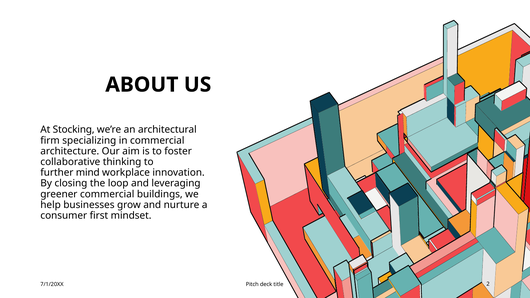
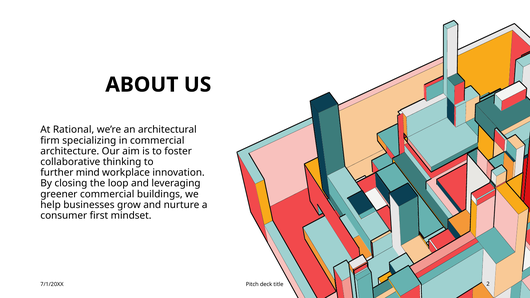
Stocking: Stocking -> Rational
